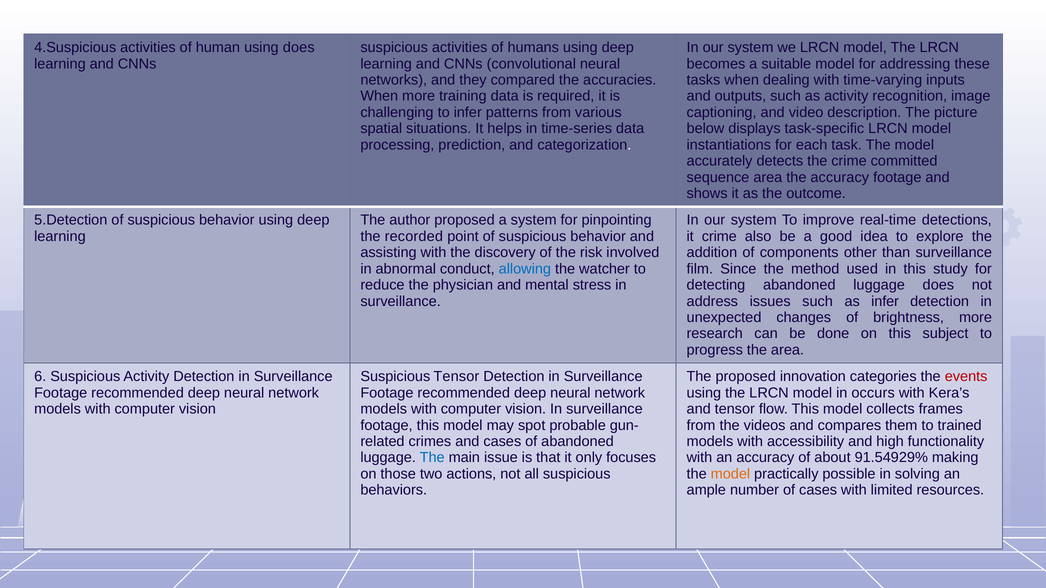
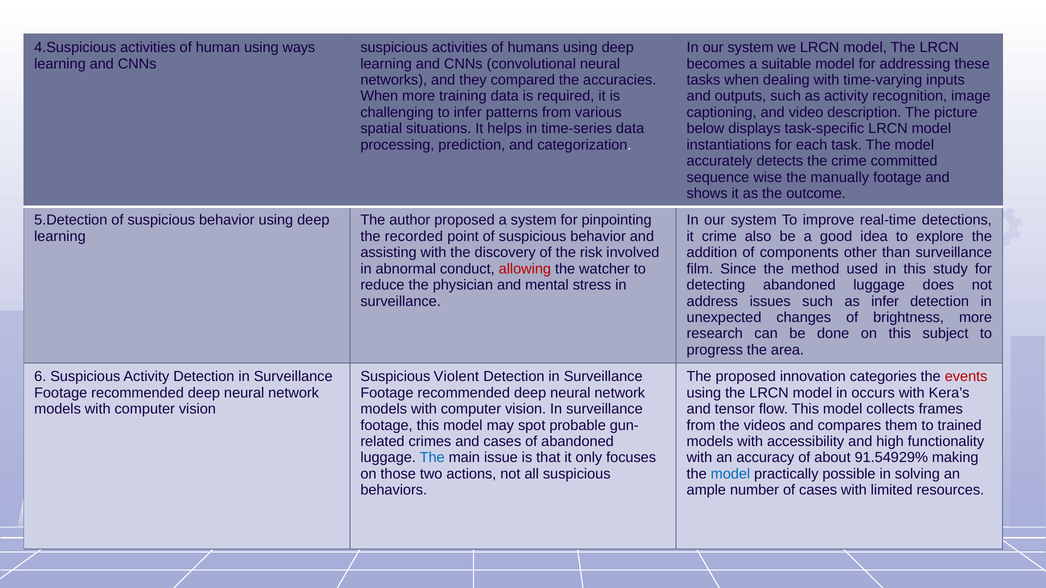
using does: does -> ways
sequence area: area -> wise
the accuracy: accuracy -> manually
allowing colour: blue -> red
Suspicious Tensor: Tensor -> Violent
model at (730, 474) colour: orange -> blue
